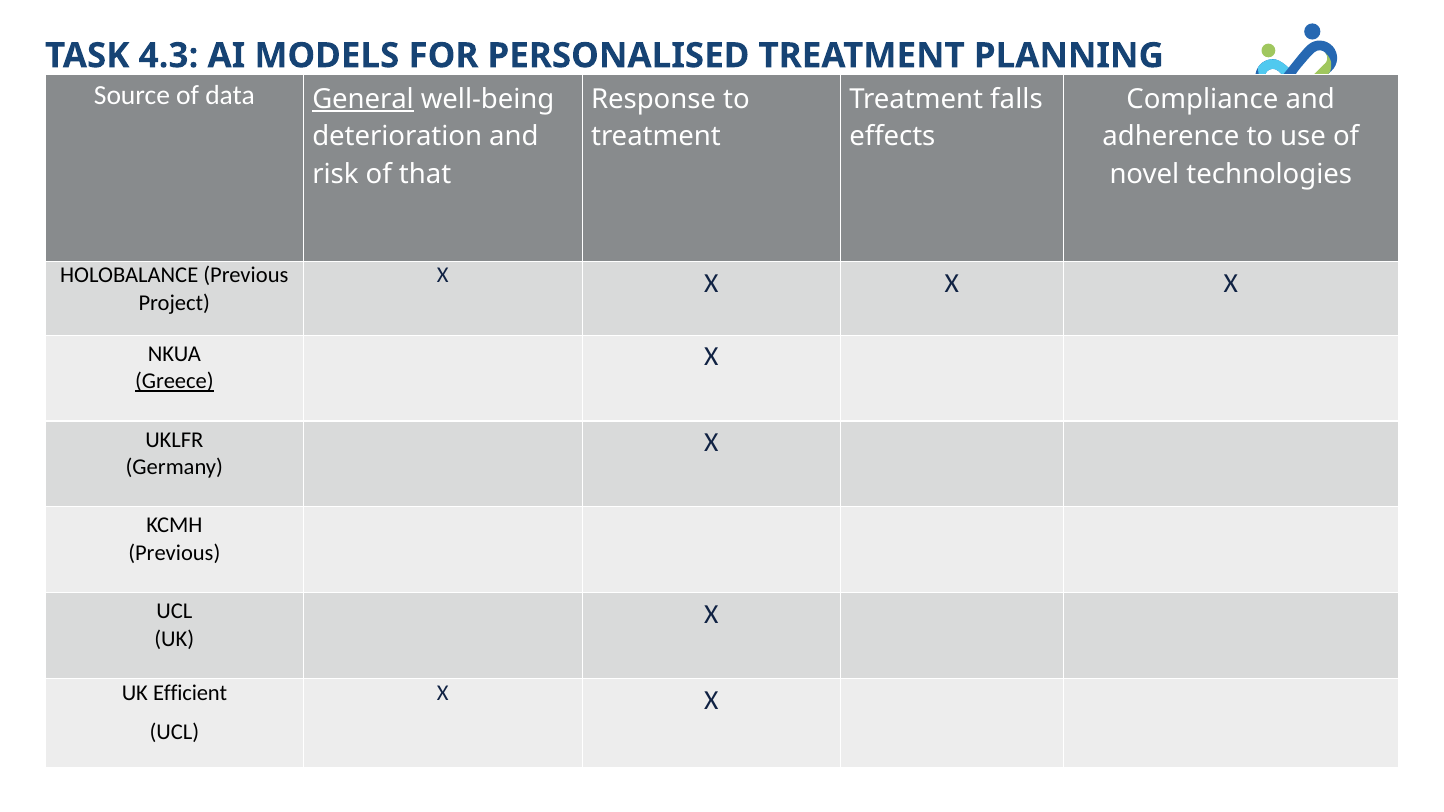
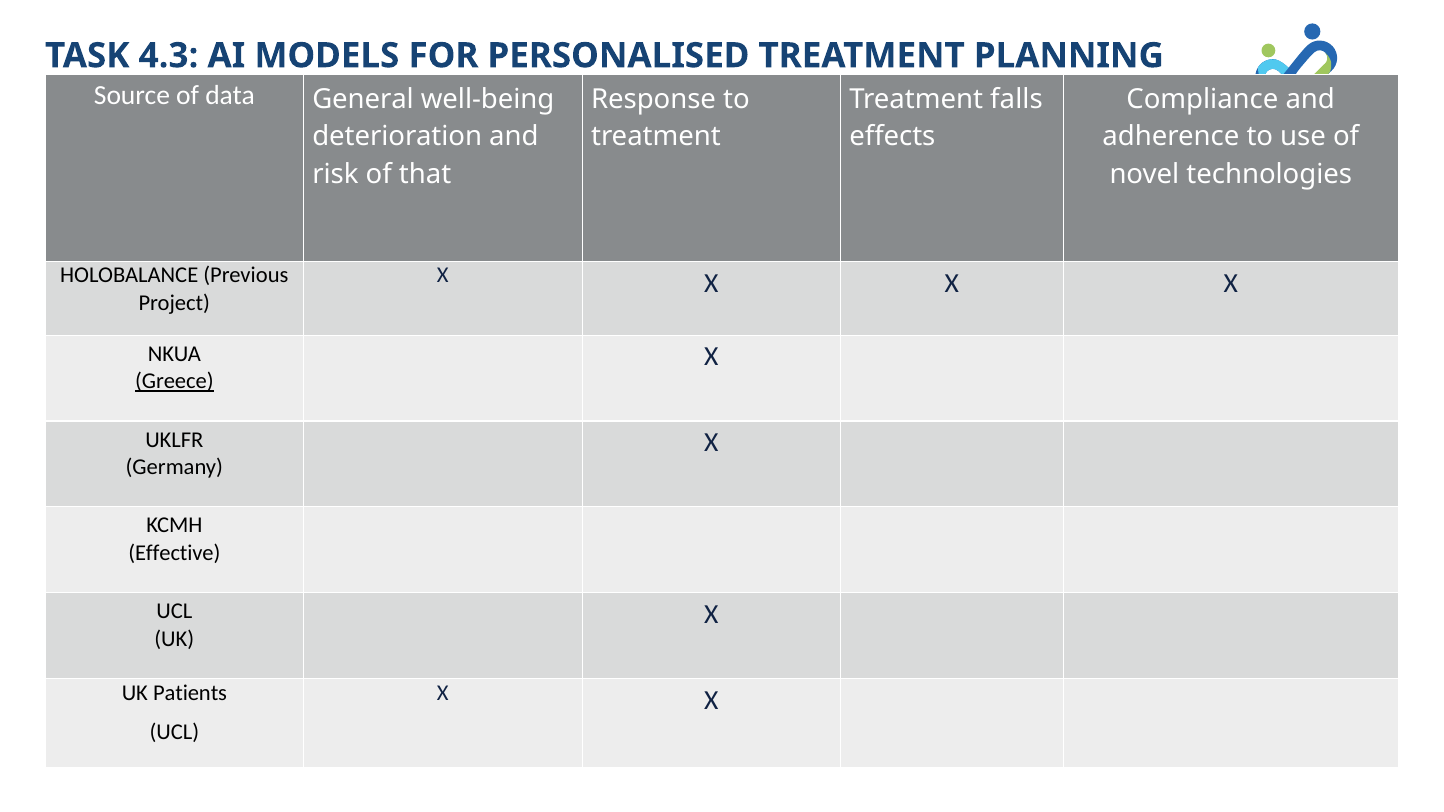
General underline: present -> none
Previous at (174, 553): Previous -> Effective
Efficient: Efficient -> Patients
